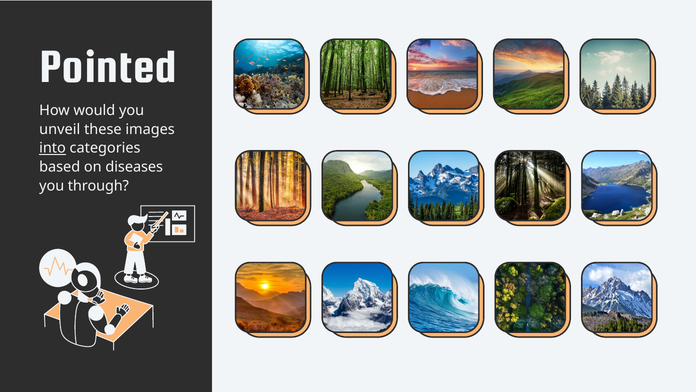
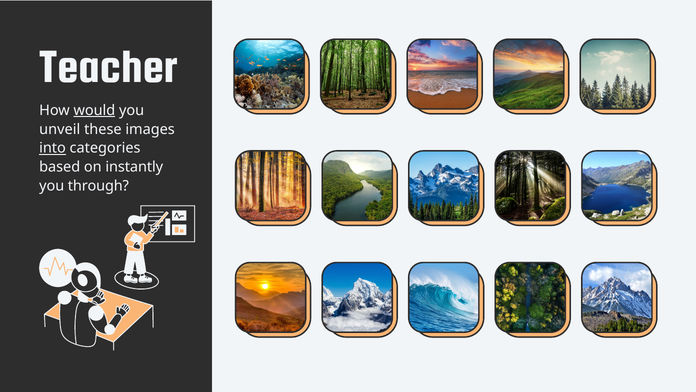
Pointed: Pointed -> Teacher
would underline: none -> present
diseases: diseases -> instantly
